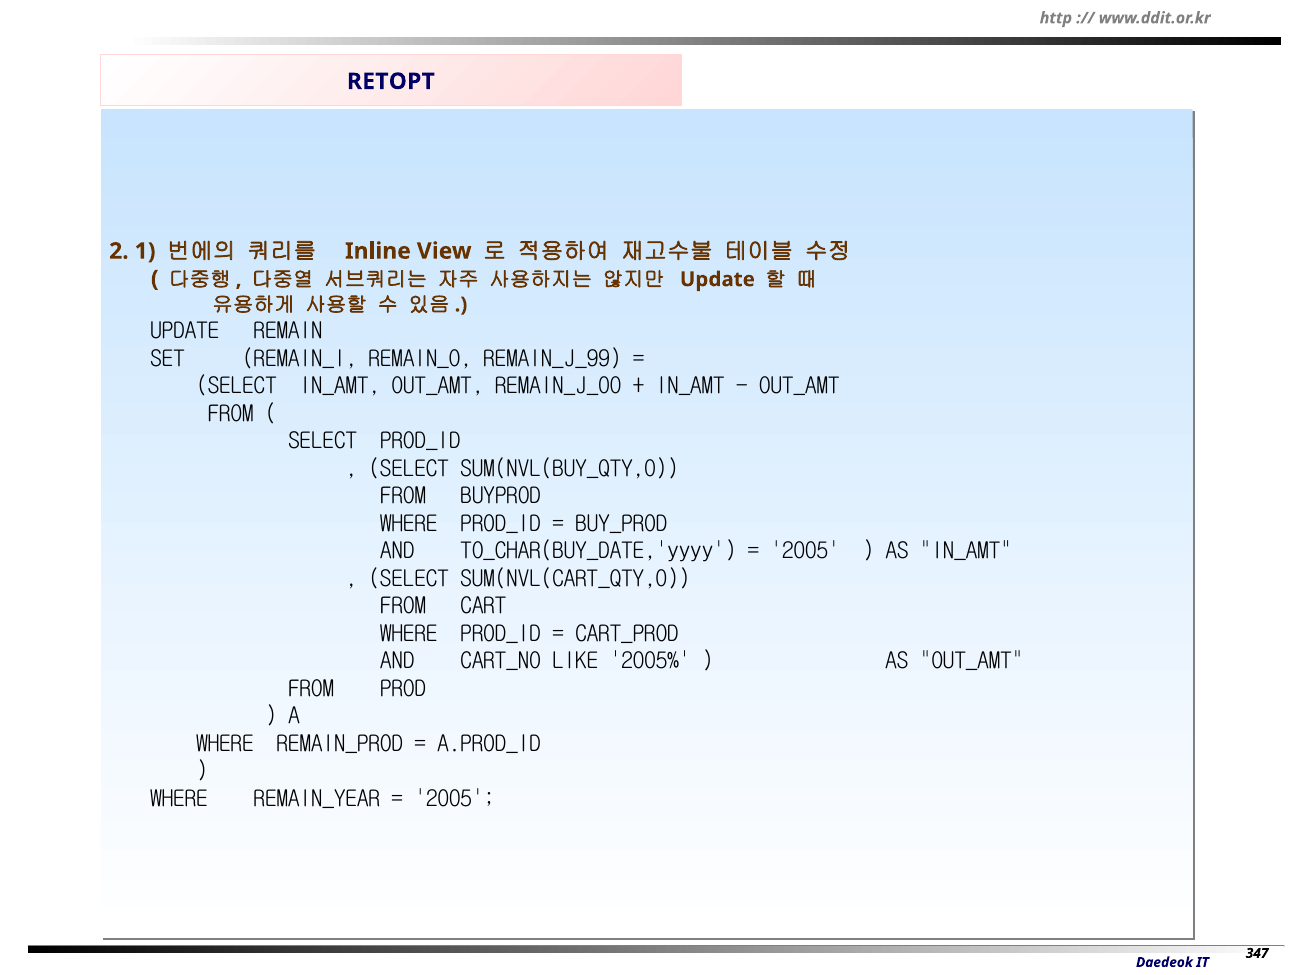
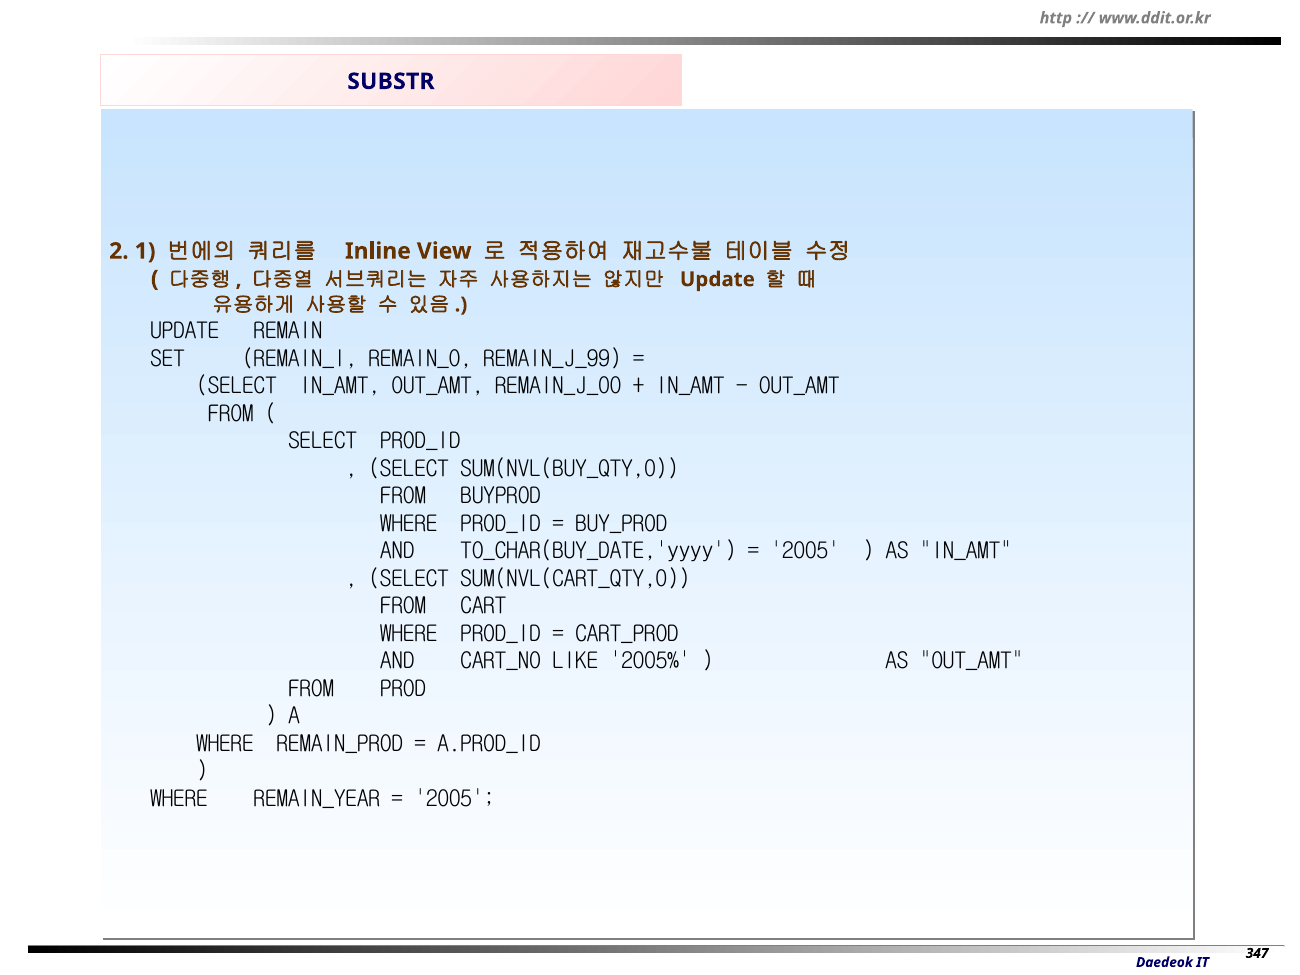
RETOPT: RETOPT -> SUBSTR
